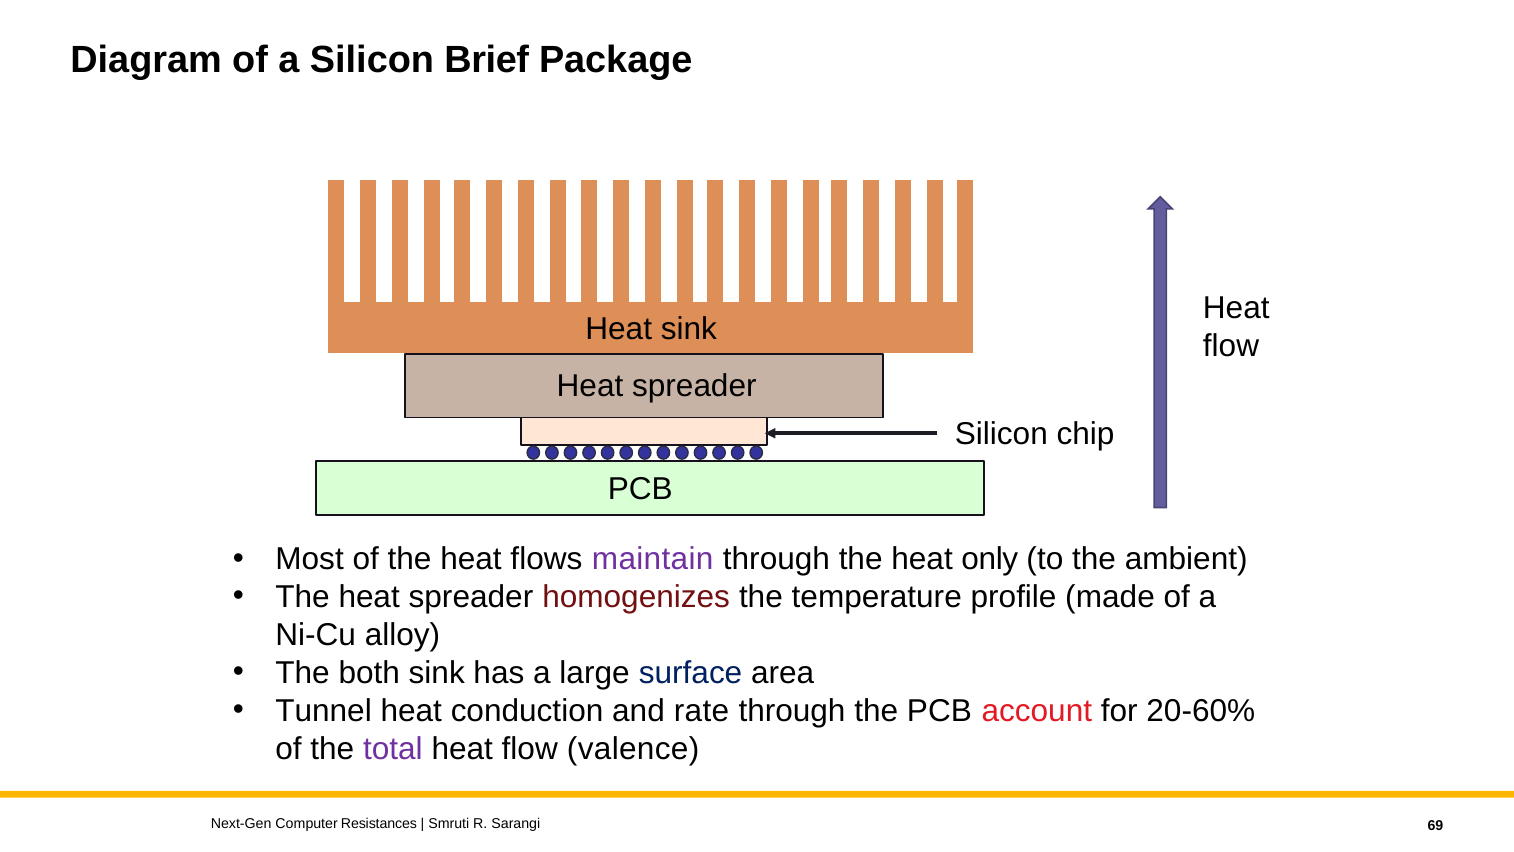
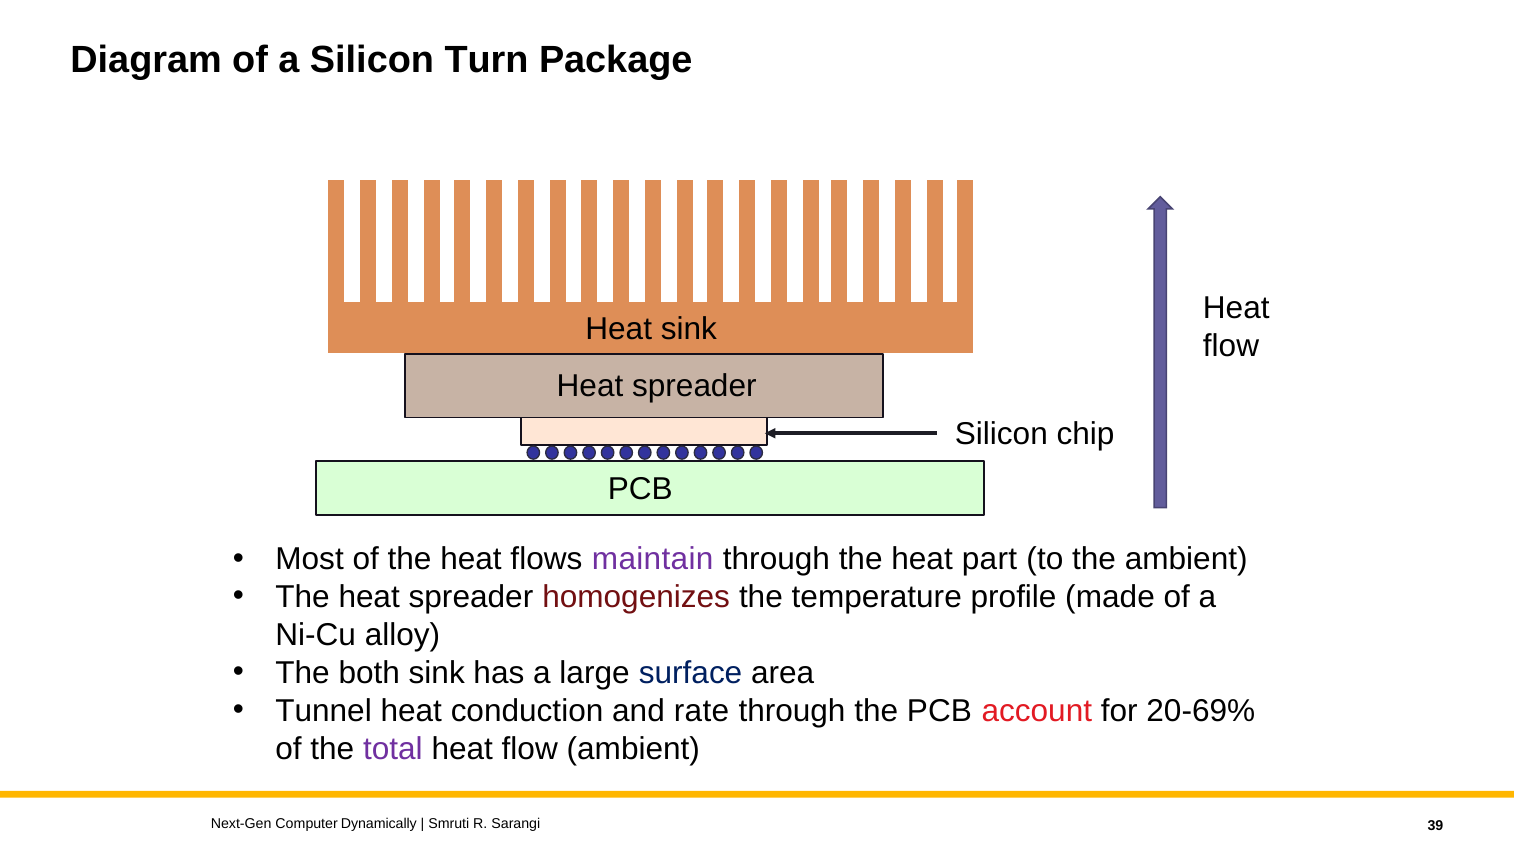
Brief: Brief -> Turn
only: only -> part
20-60%: 20-60% -> 20-69%
flow valence: valence -> ambient
Resistances: Resistances -> Dynamically
69: 69 -> 39
